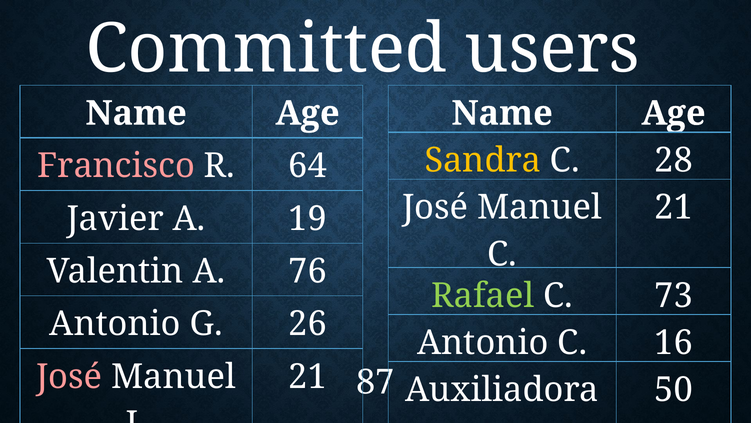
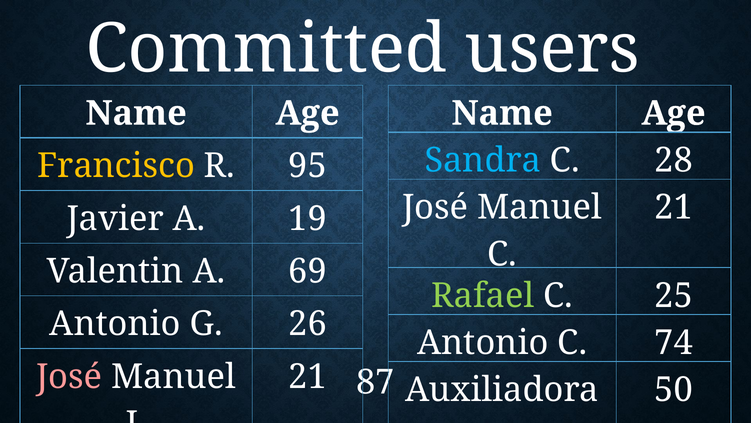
Sandra colour: yellow -> light blue
Francisco colour: pink -> yellow
64: 64 -> 95
76: 76 -> 69
73: 73 -> 25
16: 16 -> 74
